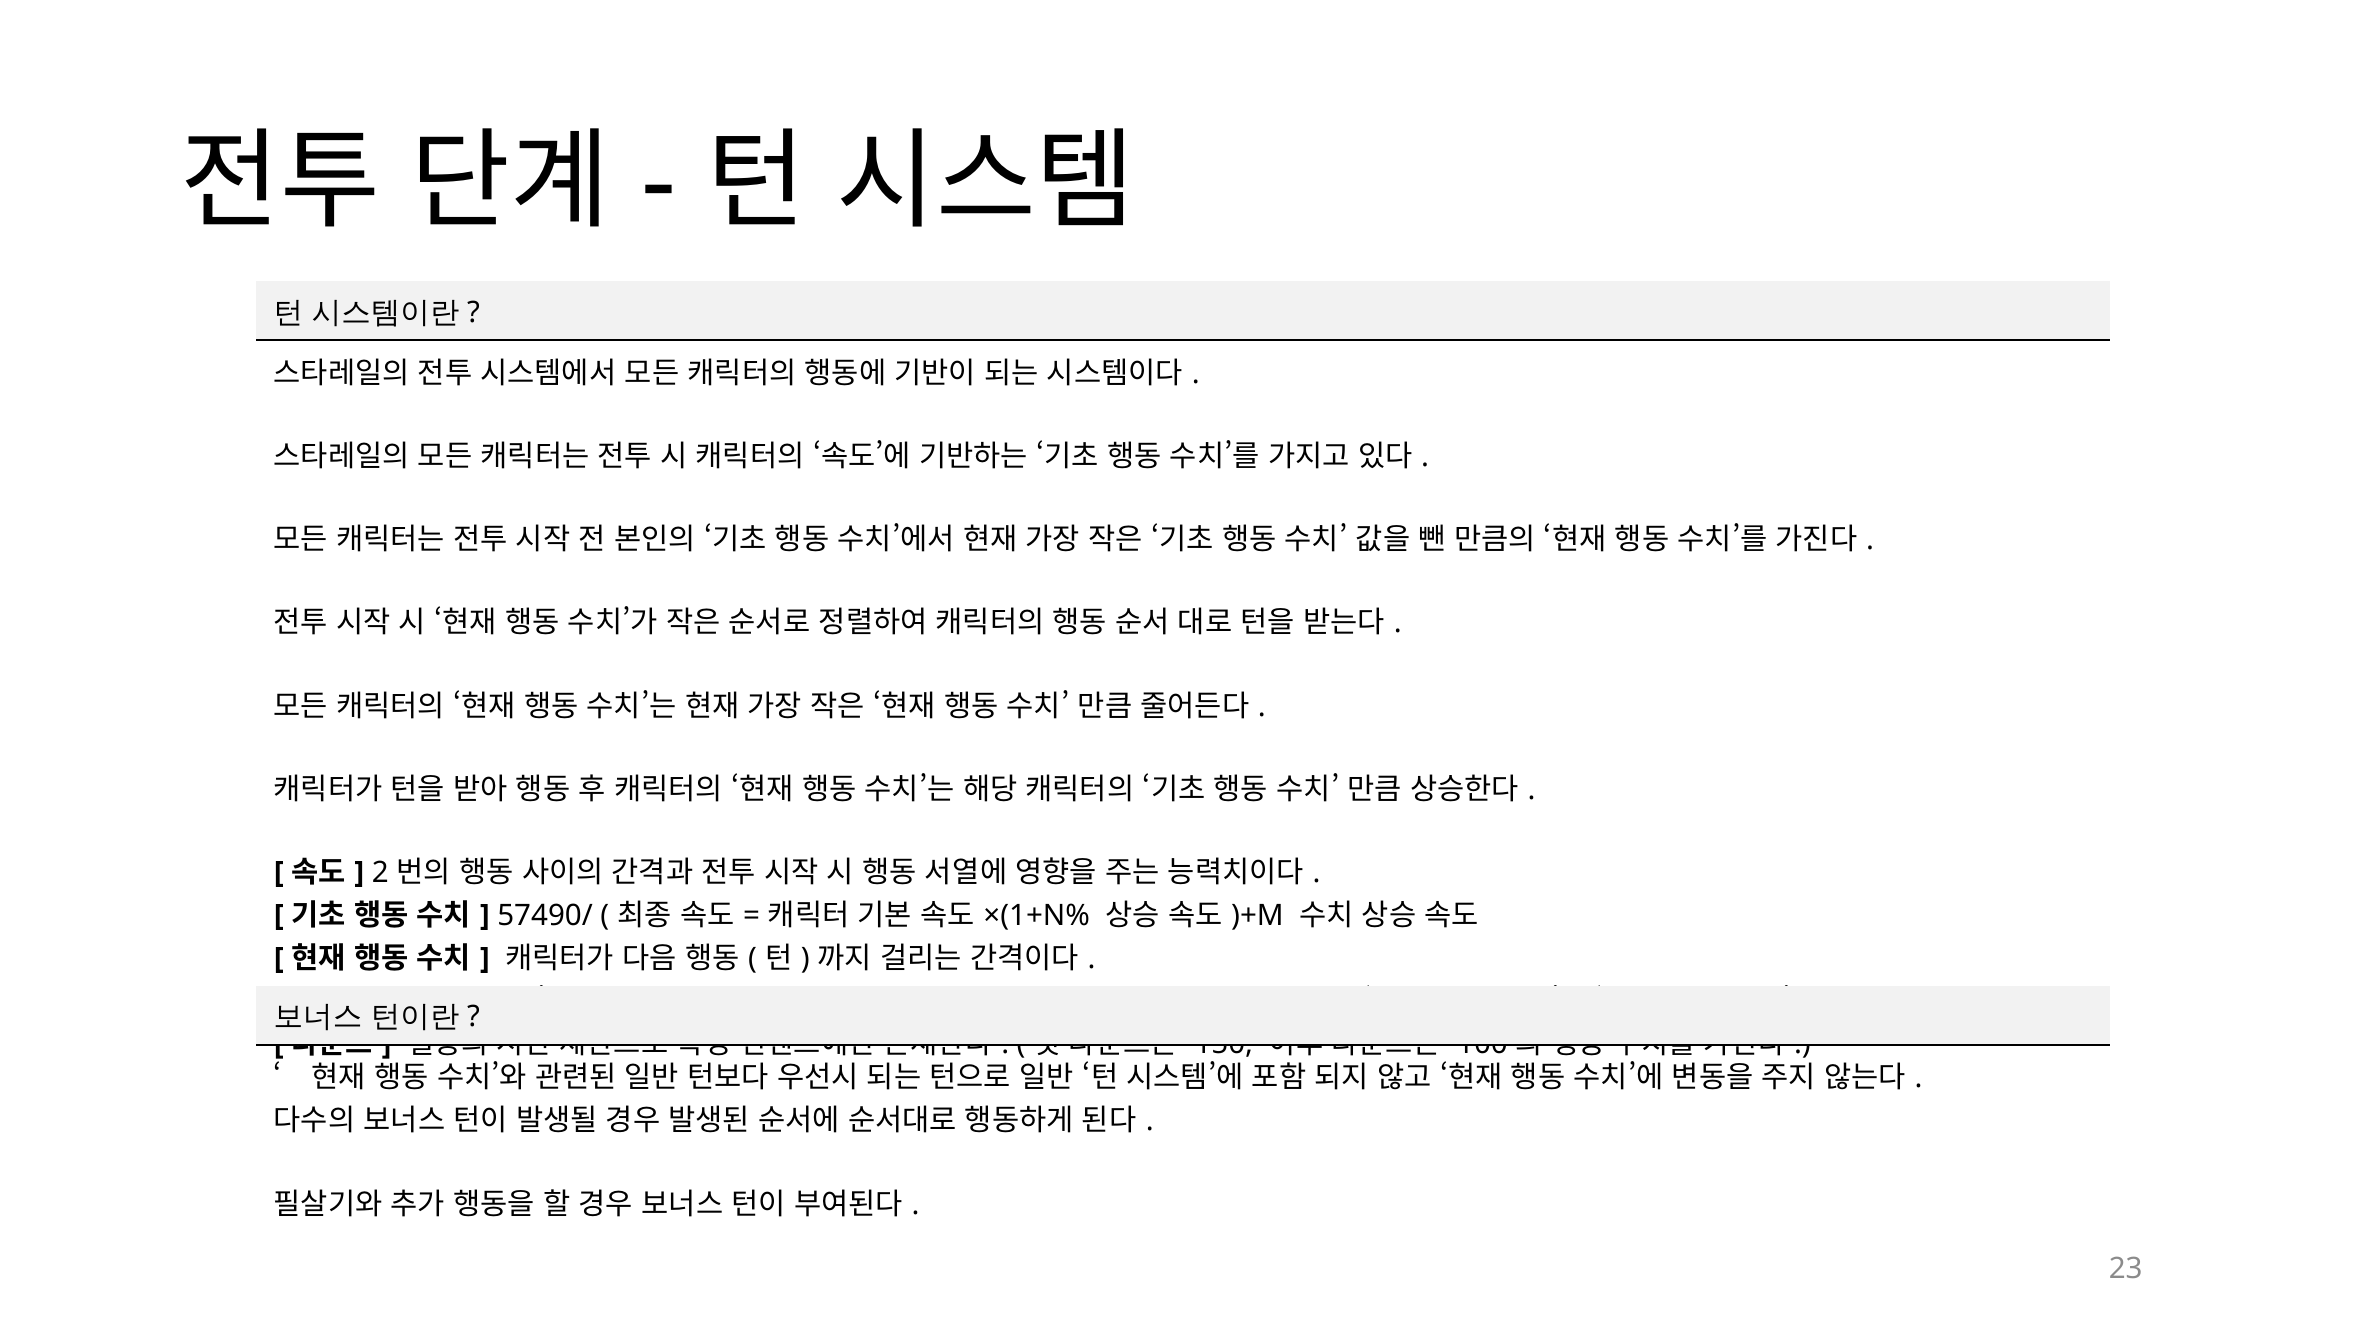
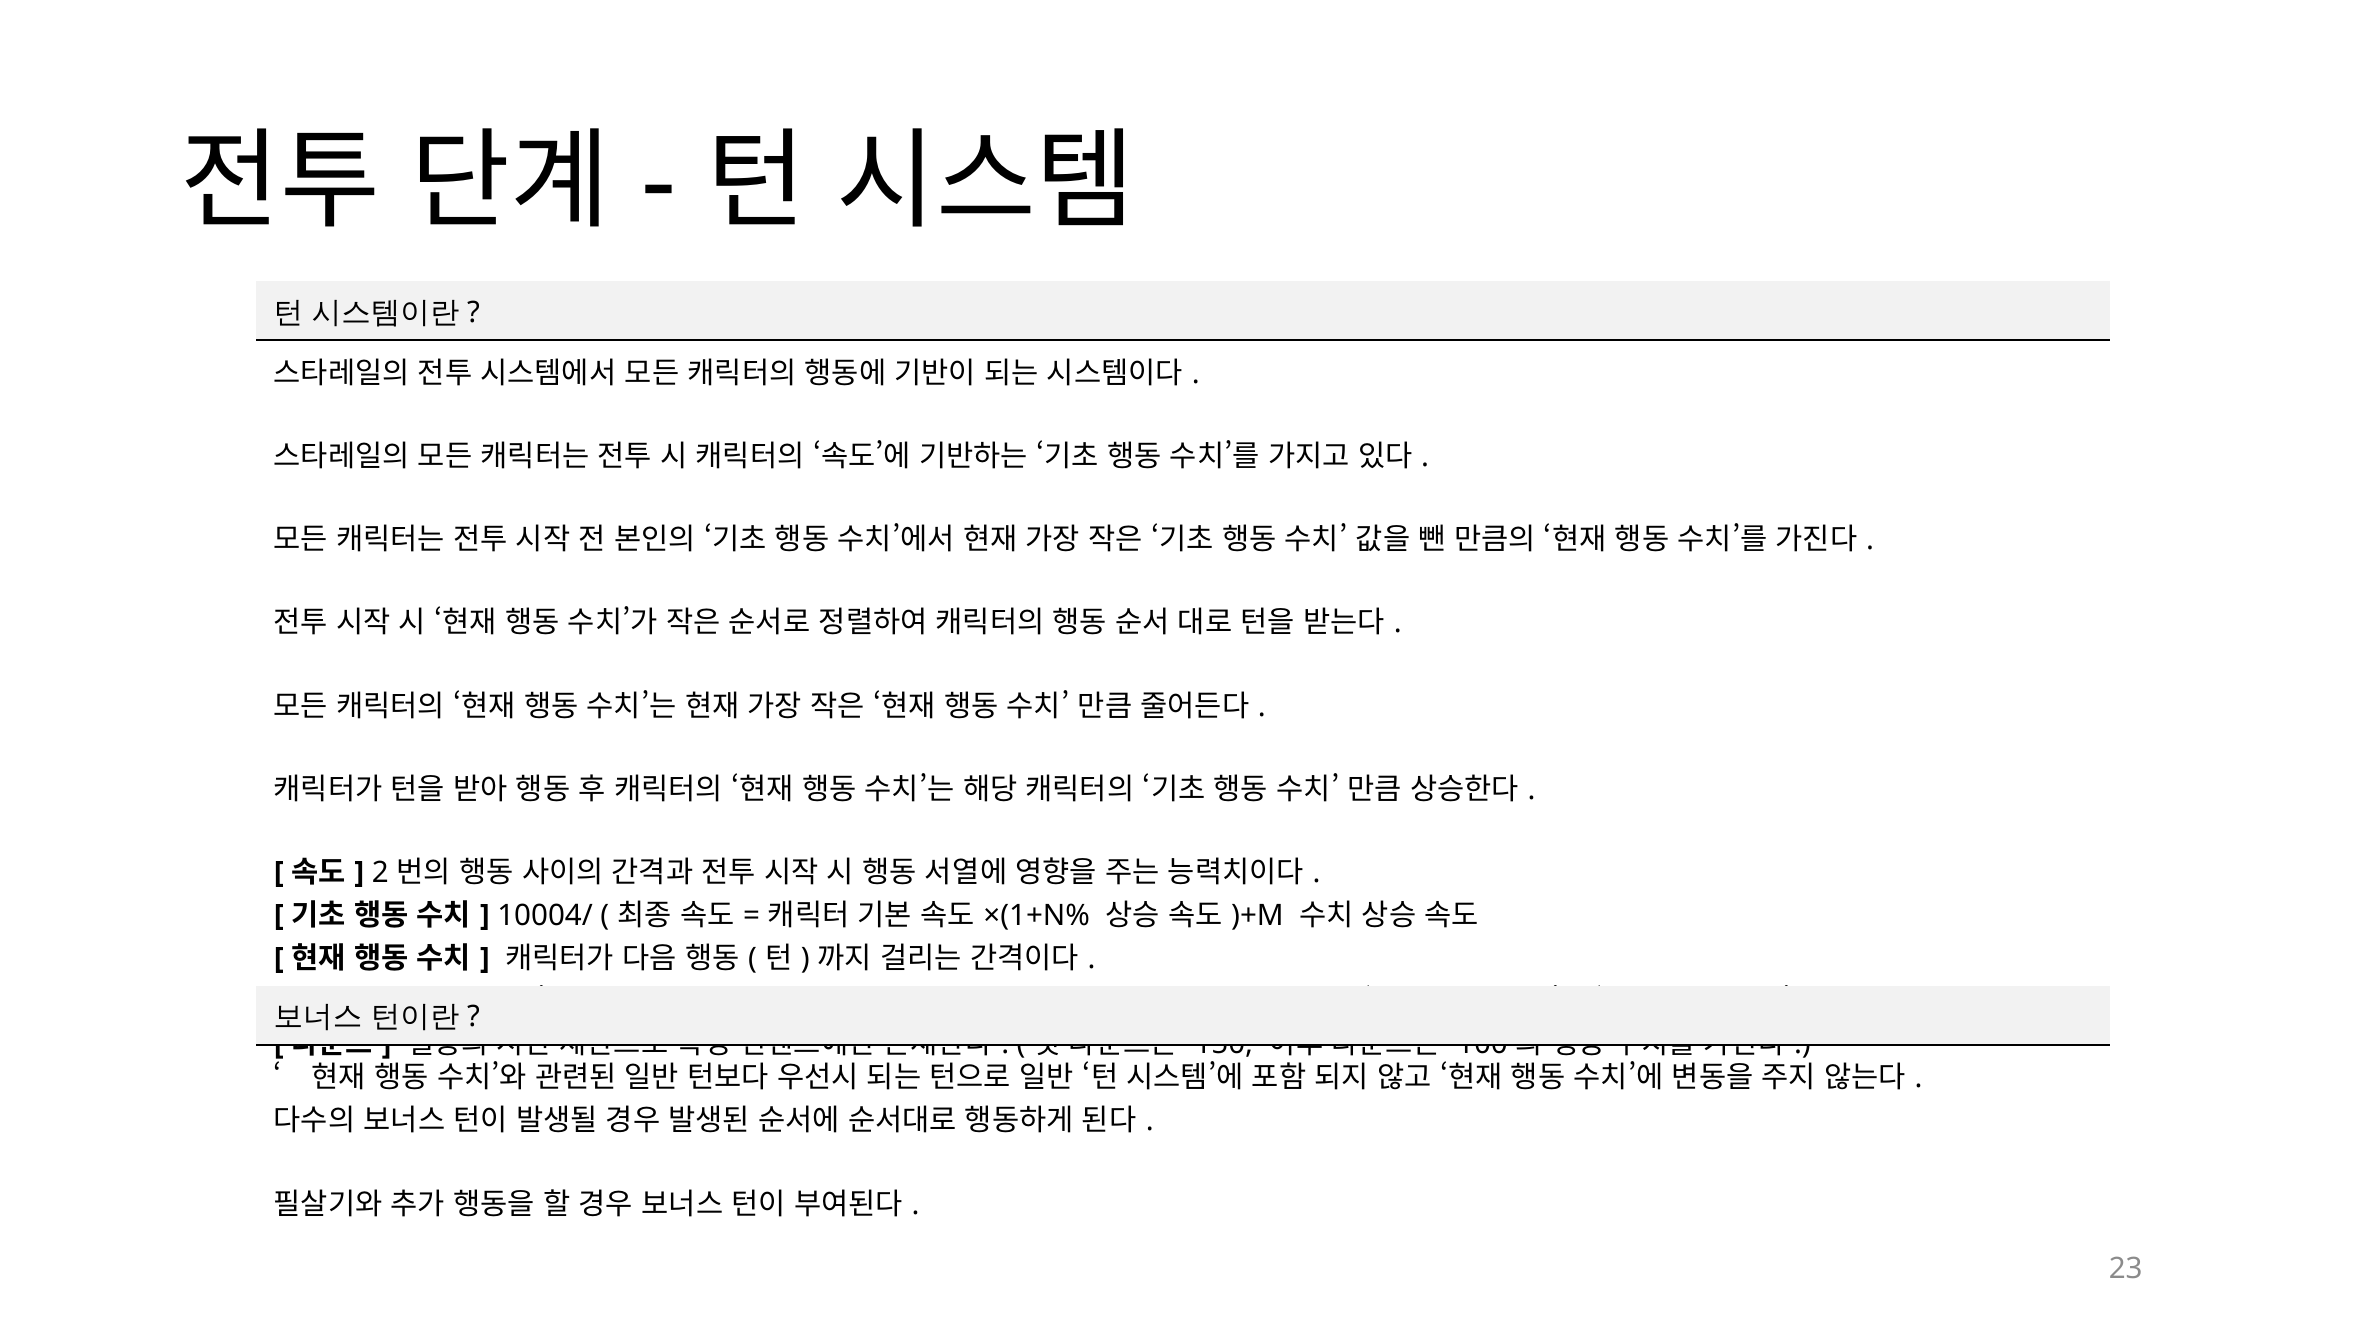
57490/: 57490/ -> 10004/
